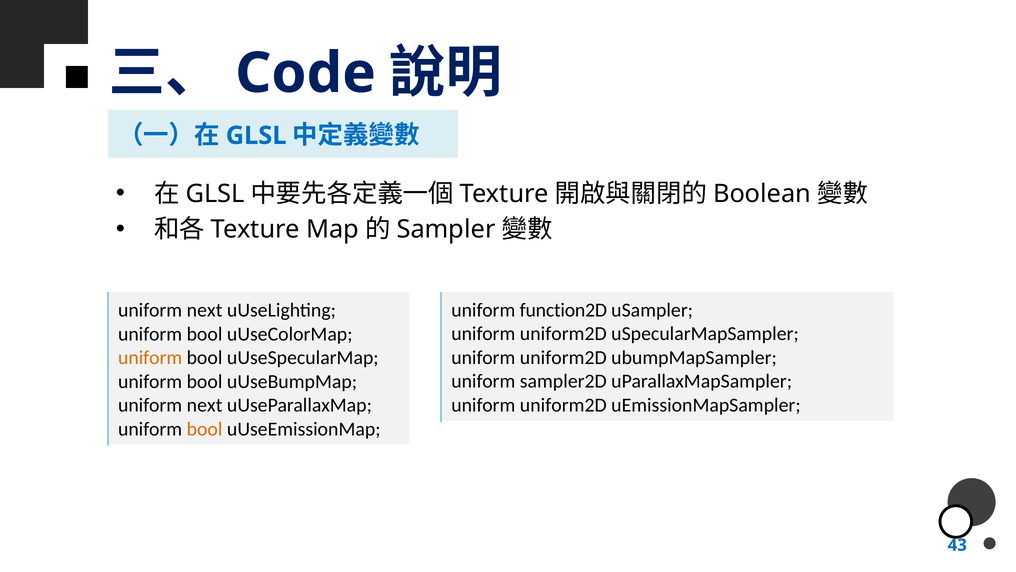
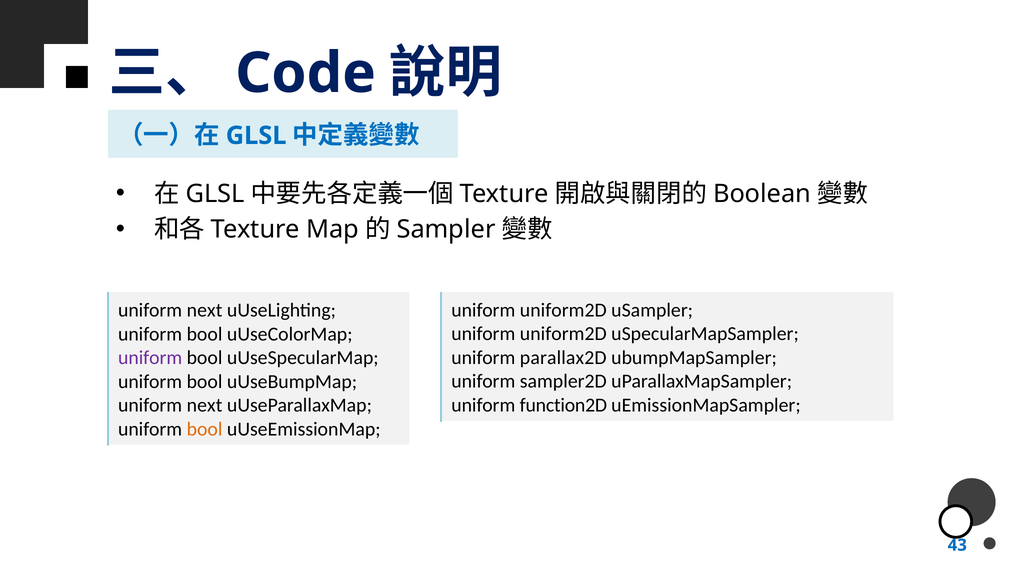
function2D at (563, 310): function2D -> uniform2D
uniform2D at (563, 357): uniform2D -> parallax2D
uniform at (150, 357) colour: orange -> purple
uniform2D at (563, 405): uniform2D -> function2D
